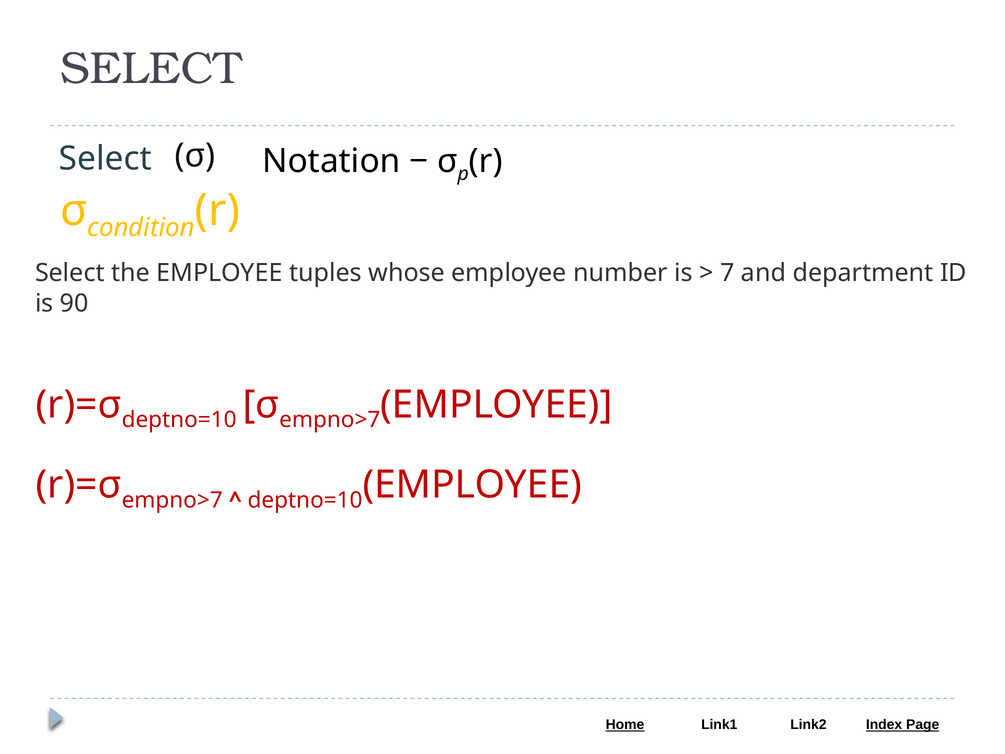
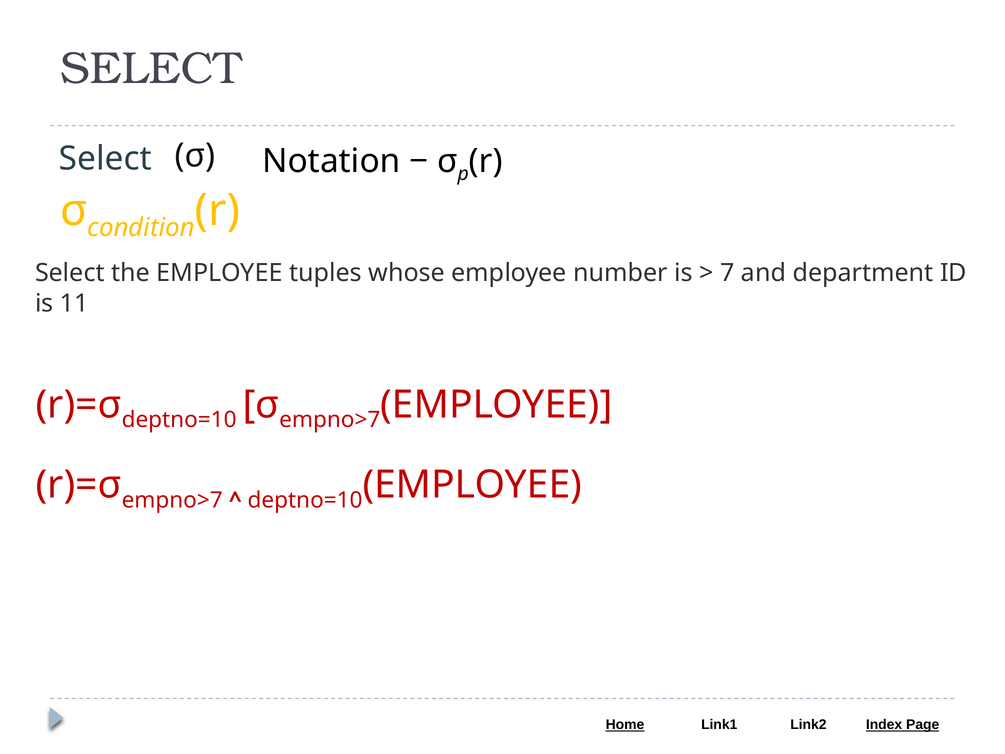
90: 90 -> 11
